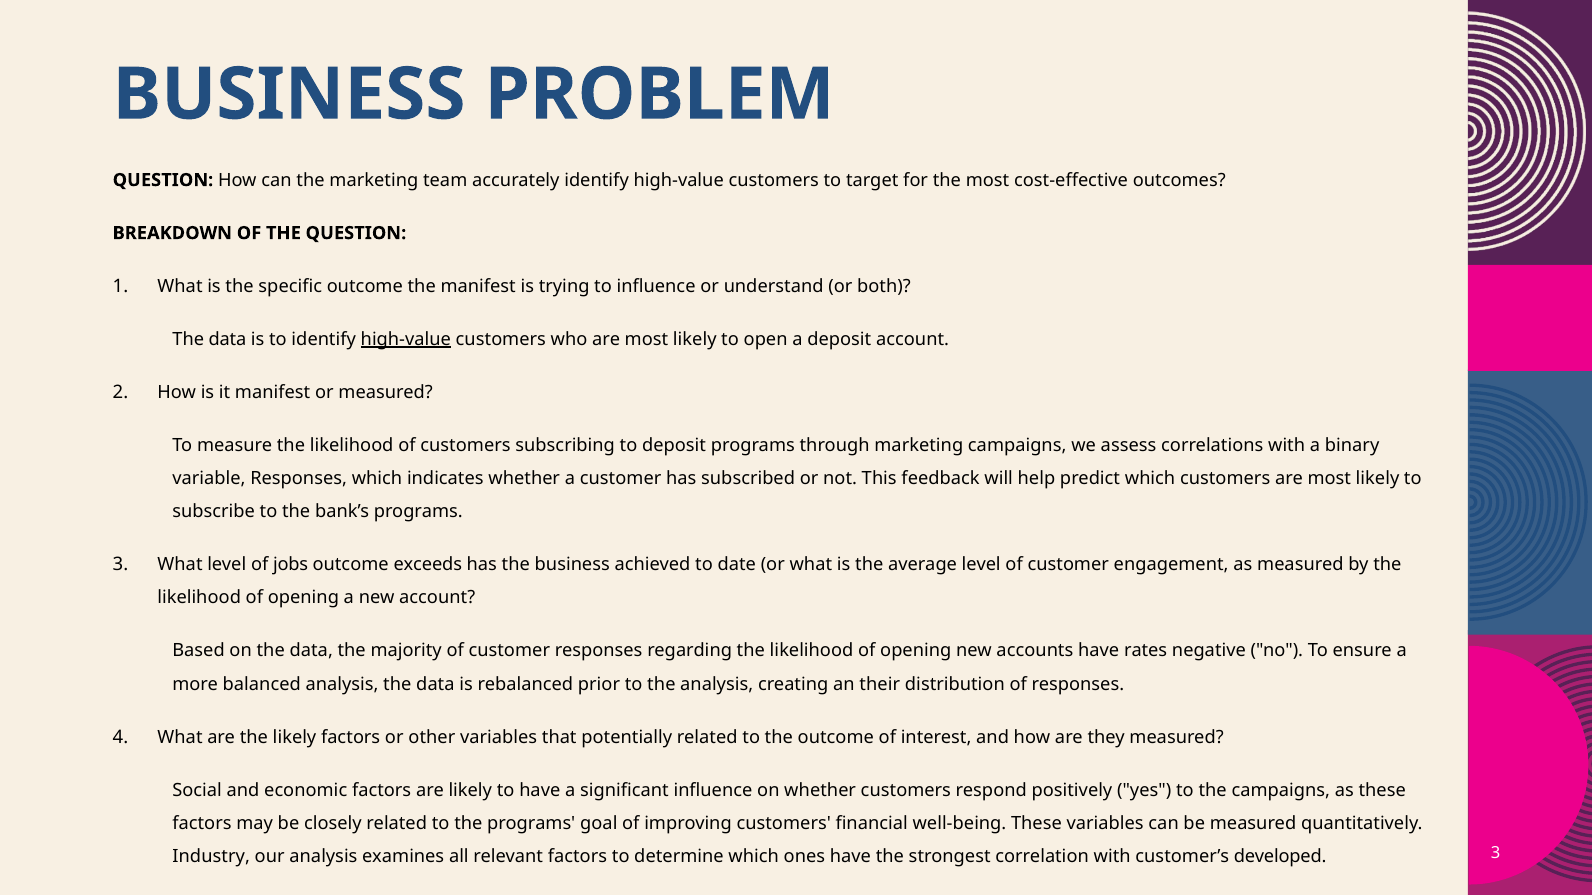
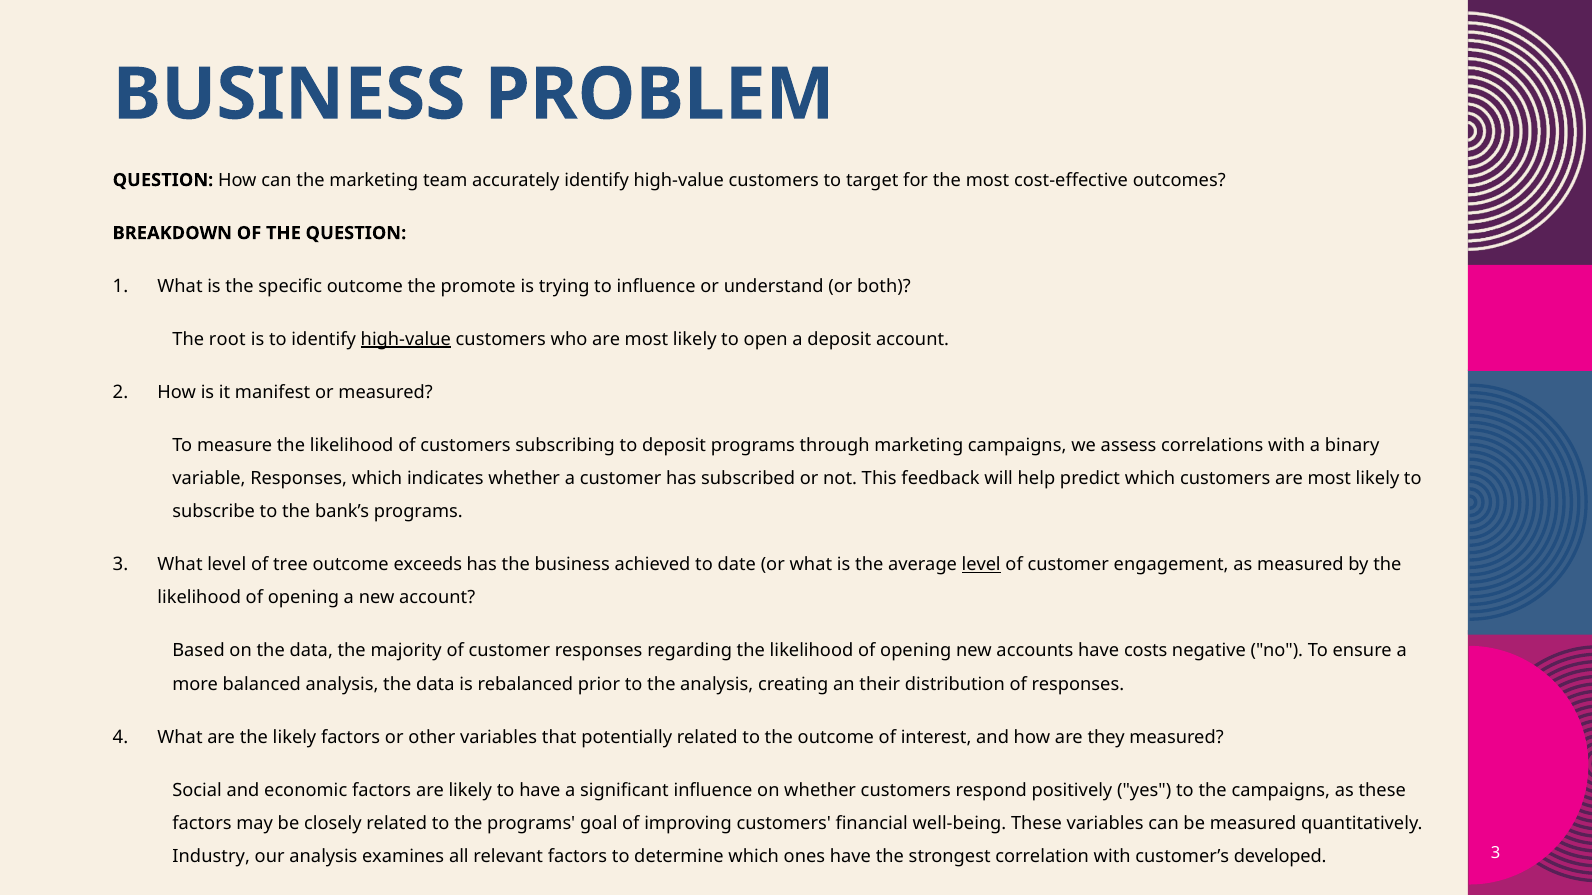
the manifest: manifest -> promote
data at (228, 339): data -> root
jobs: jobs -> tree
level at (981, 565) underline: none -> present
rates: rates -> costs
